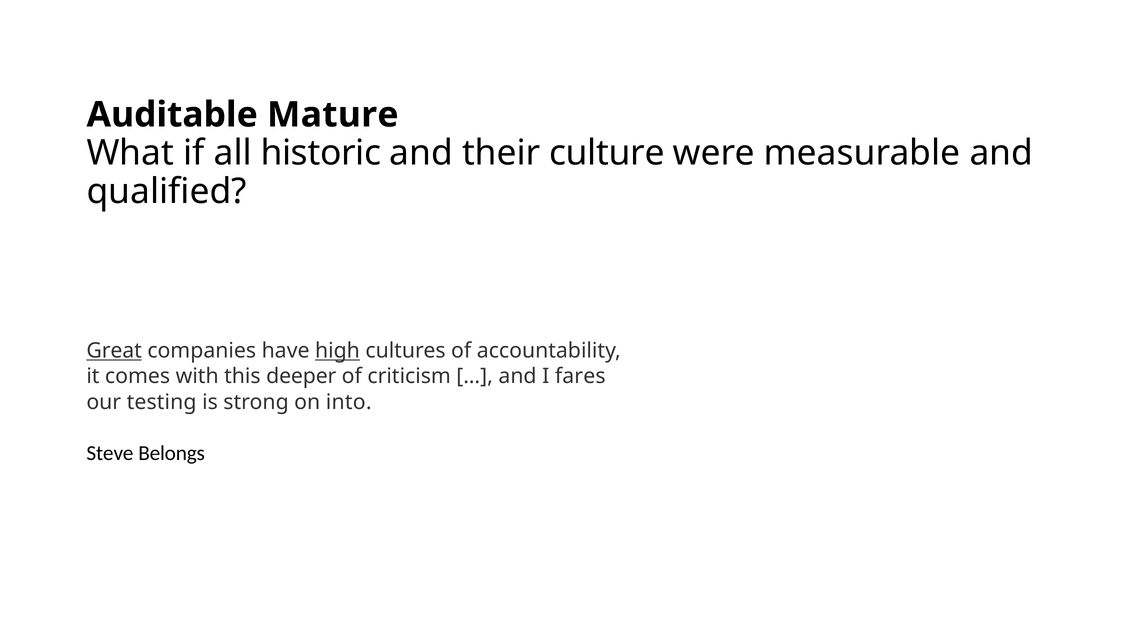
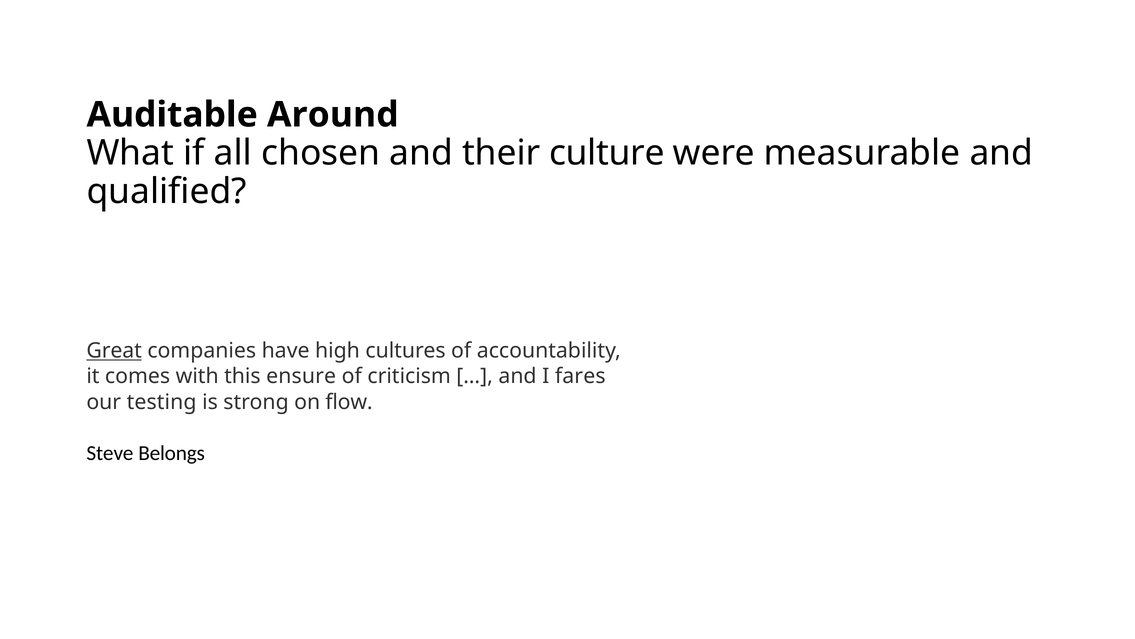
Mature: Mature -> Around
historic: historic -> chosen
high underline: present -> none
deeper: deeper -> ensure
into: into -> flow
